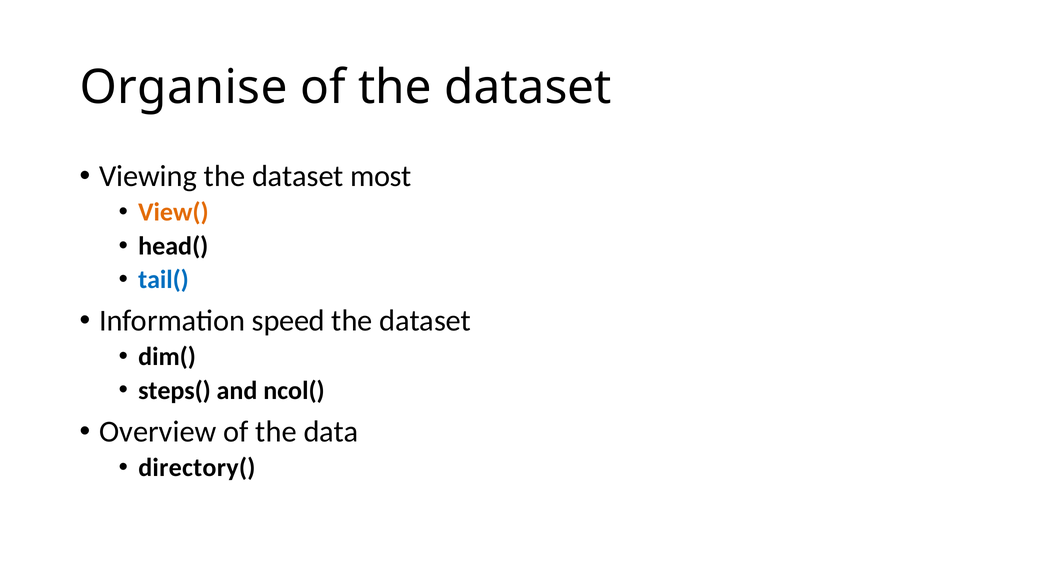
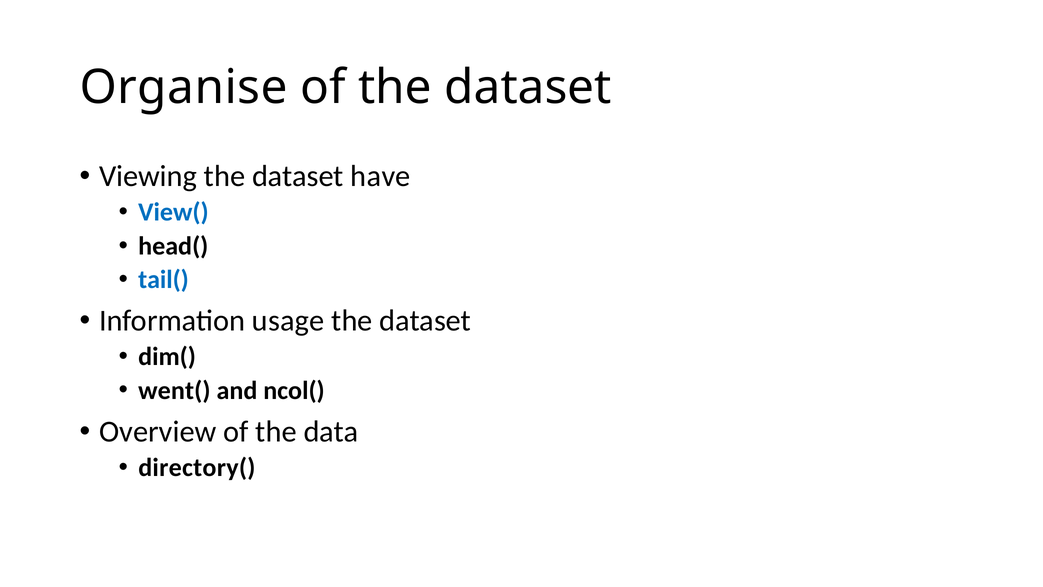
most: most -> have
View( colour: orange -> blue
speed: speed -> usage
steps(: steps( -> went(
